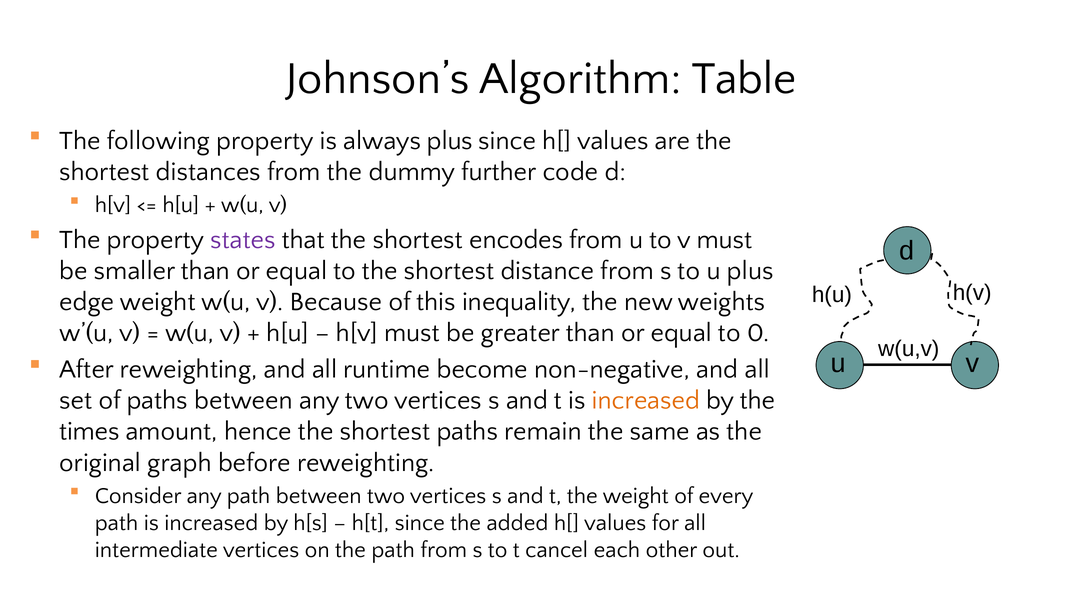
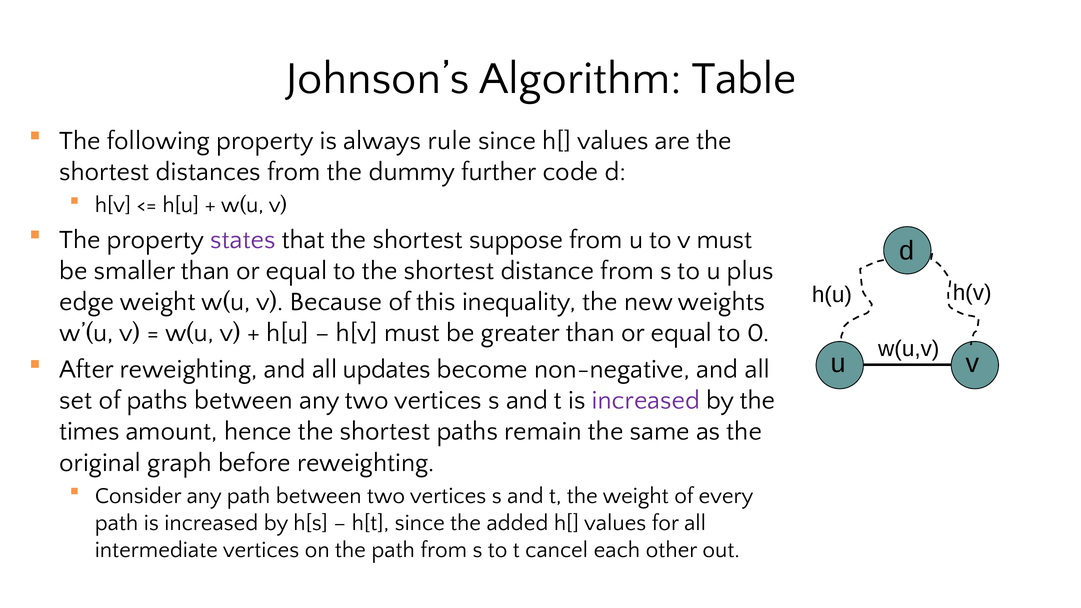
always plus: plus -> rule
encodes: encodes -> suppose
runtime: runtime -> updates
increased at (646, 400) colour: orange -> purple
